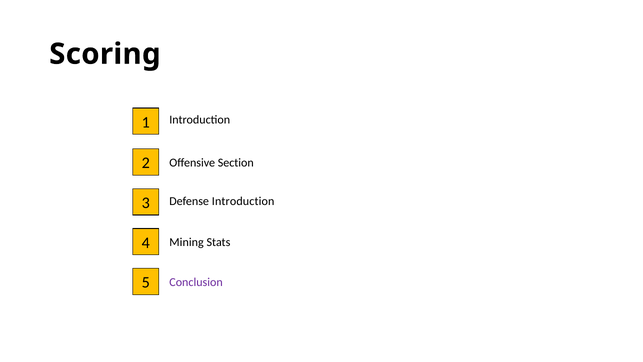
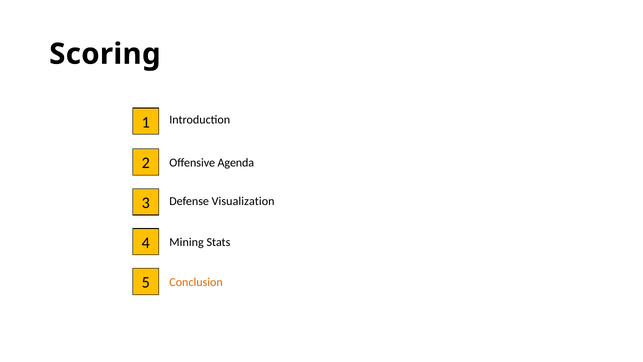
Section: Section -> Agenda
Defense Introduction: Introduction -> Visualization
Conclusion colour: purple -> orange
